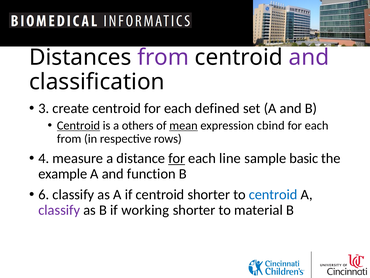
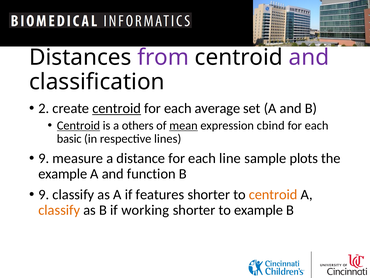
3: 3 -> 2
centroid at (117, 108) underline: none -> present
defined: defined -> average
from at (69, 139): from -> basic
rows: rows -> lines
4 at (44, 158): 4 -> 9
for at (177, 158) underline: present -> none
basic: basic -> plots
6 at (44, 194): 6 -> 9
if centroid: centroid -> features
centroid at (273, 194) colour: blue -> orange
classify at (59, 210) colour: purple -> orange
to material: material -> example
